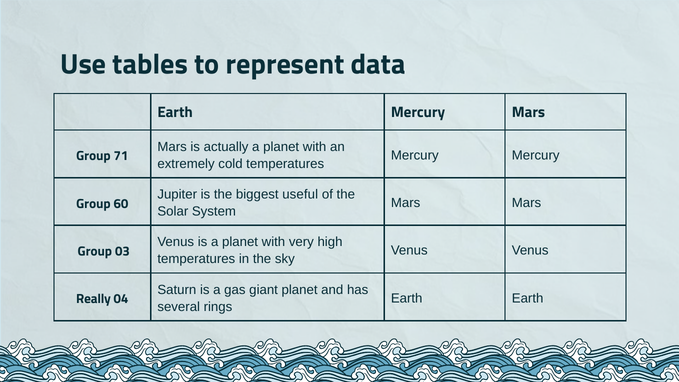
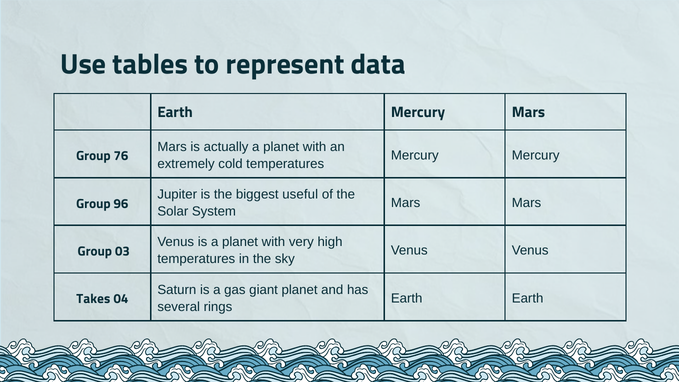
71: 71 -> 76
60: 60 -> 96
Really: Really -> Takes
